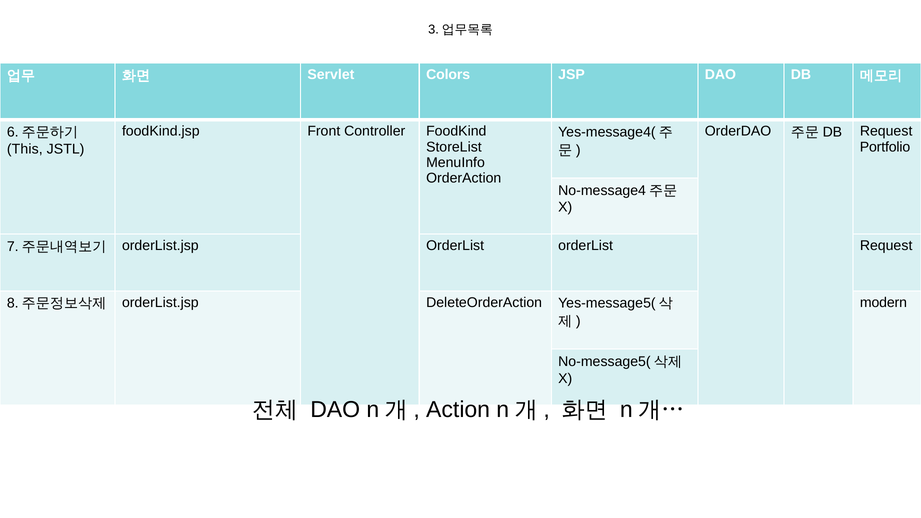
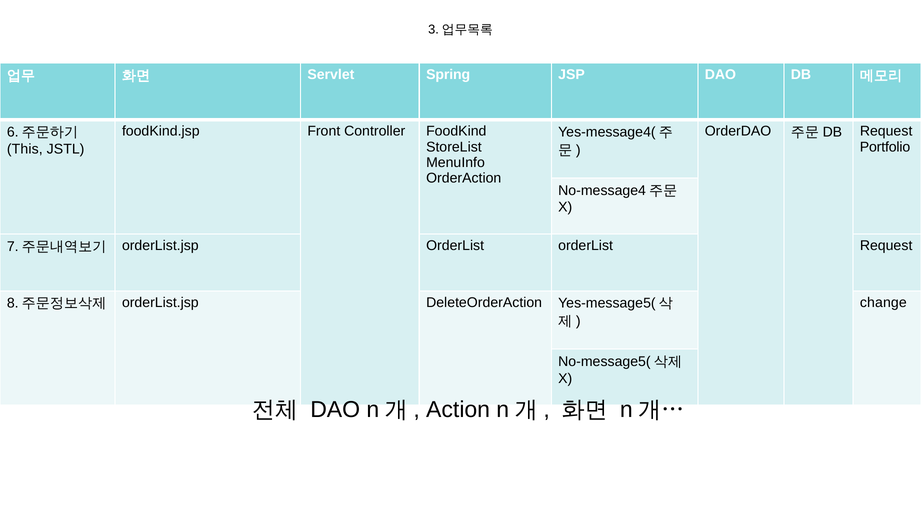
Colors: Colors -> Spring
modern: modern -> change
